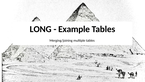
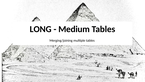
Example: Example -> Medium
